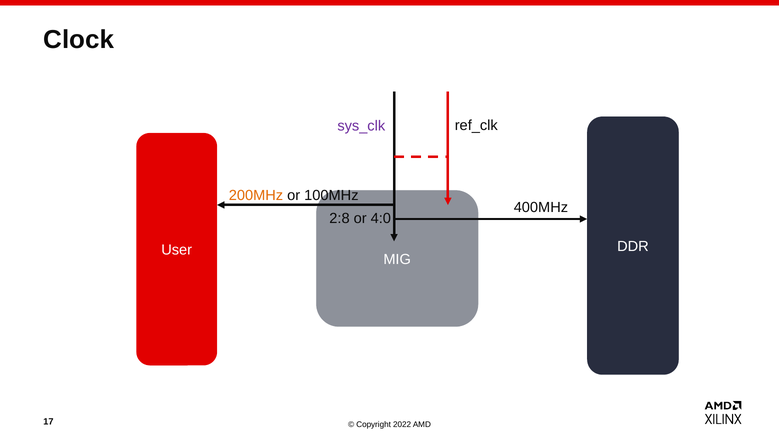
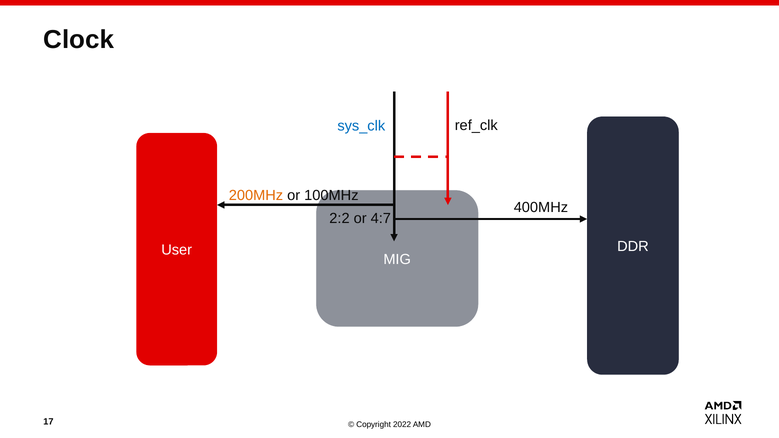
sys_clk colour: purple -> blue
2:8: 2:8 -> 2:2
4:0: 4:0 -> 4:7
